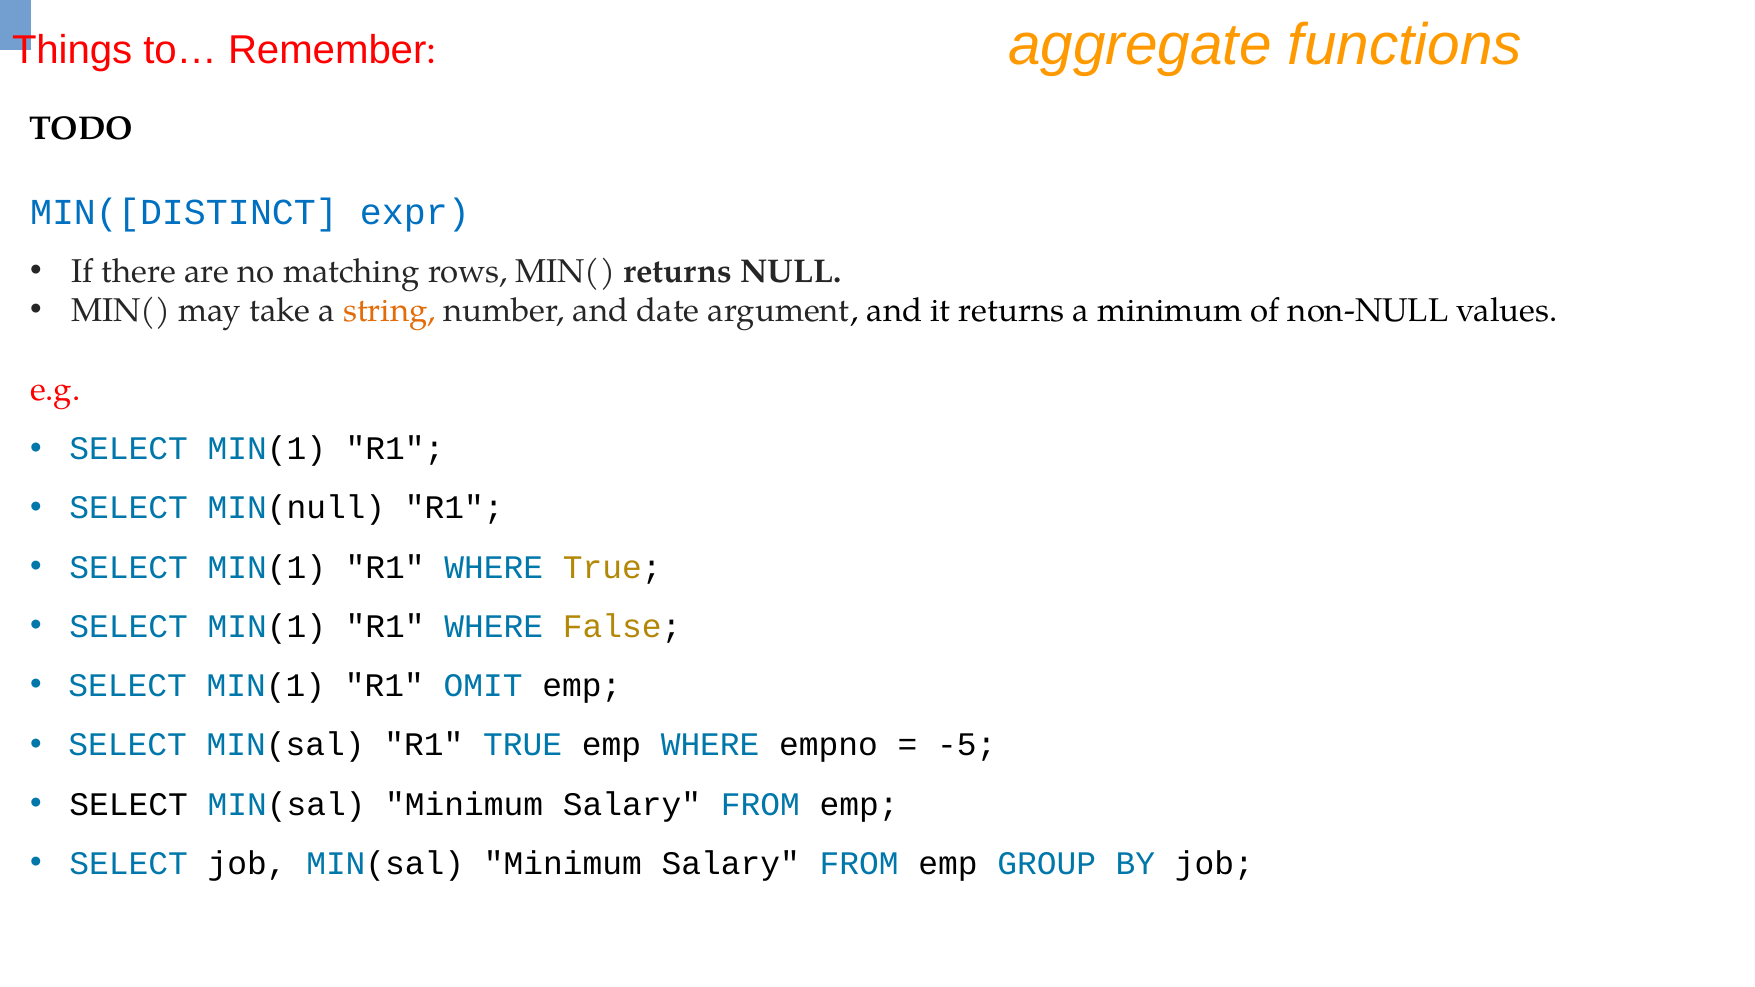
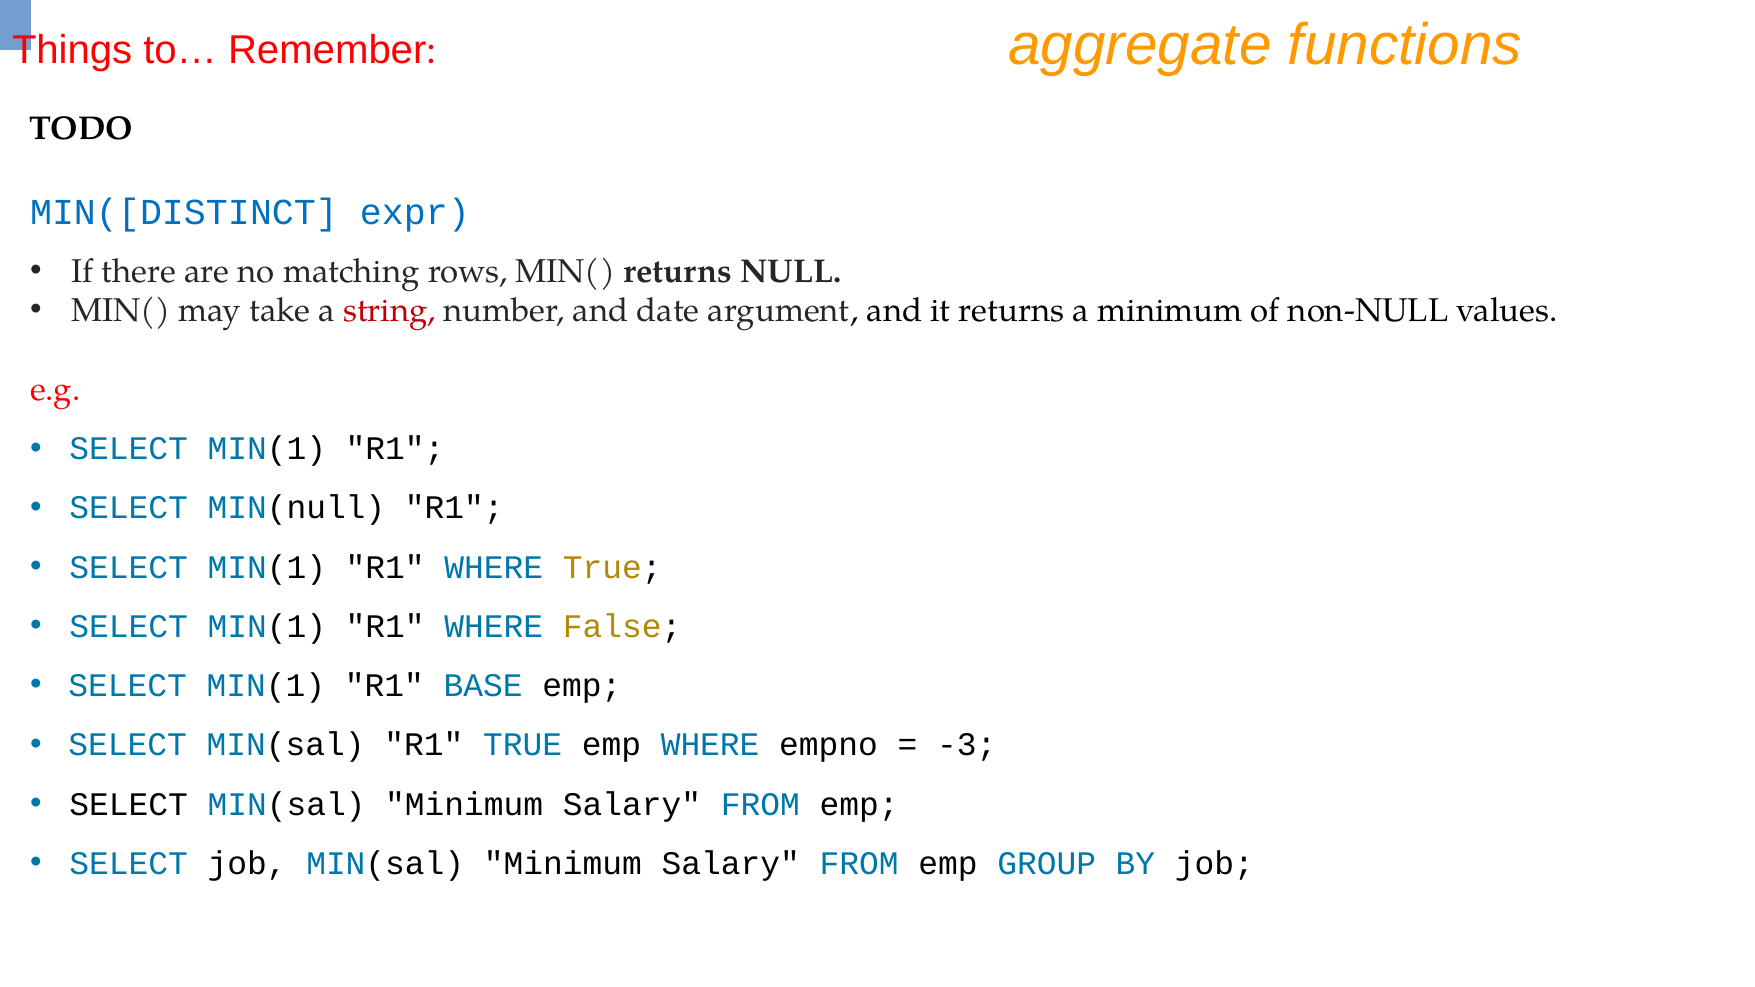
string colour: orange -> red
OMIT: OMIT -> BASE
-5: -5 -> -3
